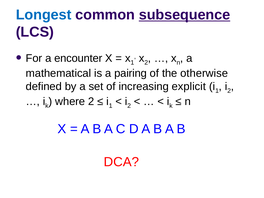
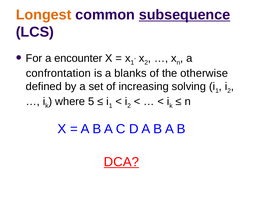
Longest colour: blue -> orange
mathematical: mathematical -> confrontation
pairing: pairing -> blanks
explicit: explicit -> solving
where 2: 2 -> 5
DCA underline: none -> present
